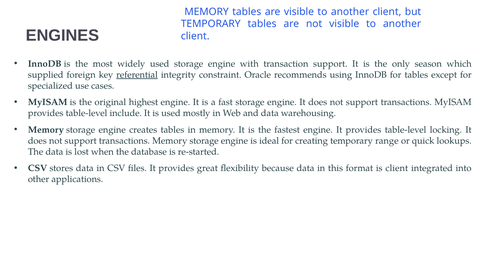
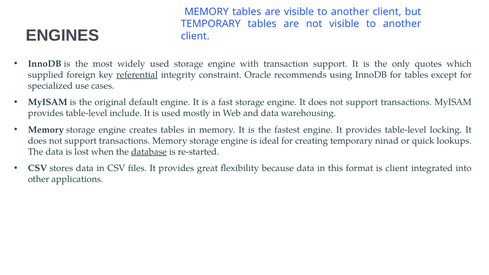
season: season -> quotes
highest: highest -> default
range: range -> ninad
database underline: none -> present
